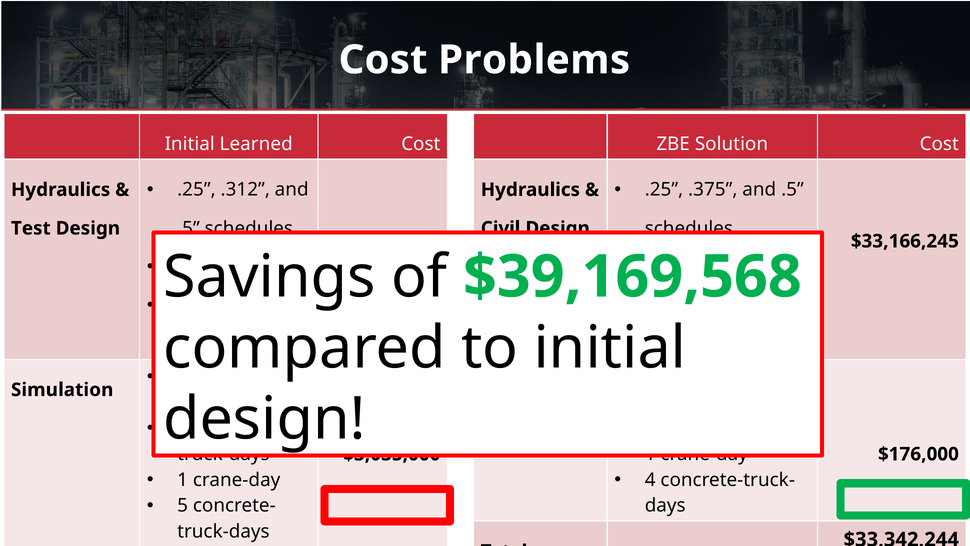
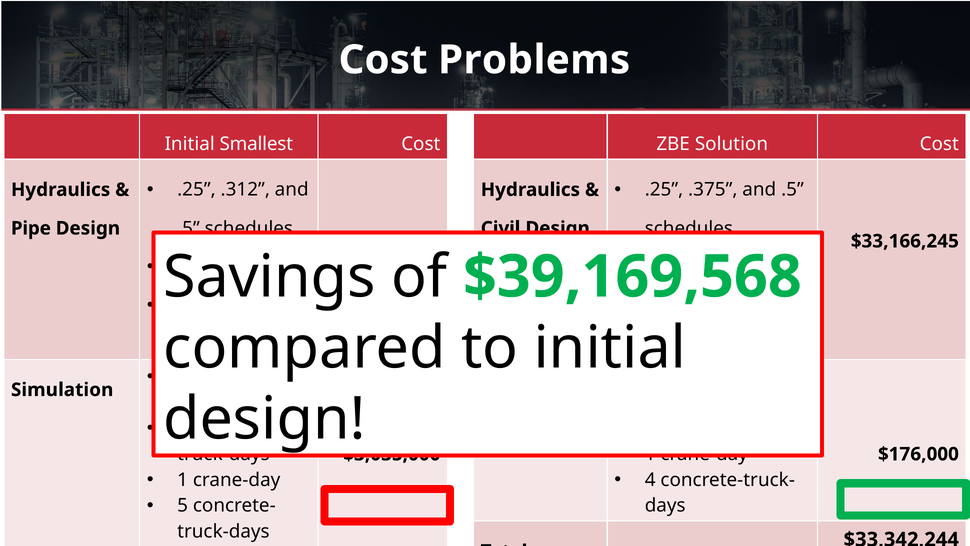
Learned: Learned -> Smallest
Test: Test -> Pipe
